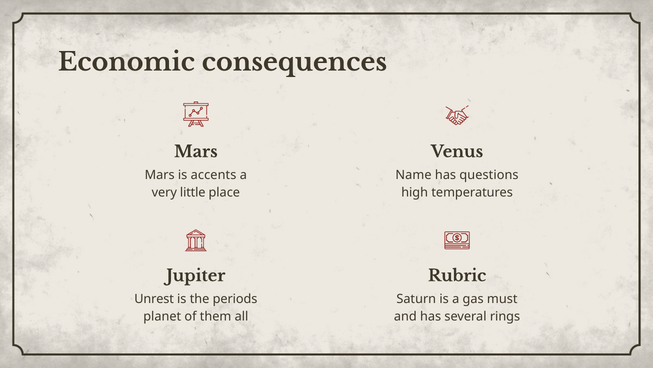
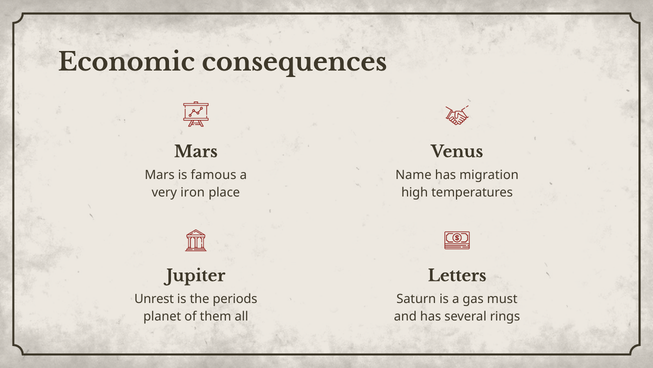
accents: accents -> famous
questions: questions -> migration
little: little -> iron
Rubric: Rubric -> Letters
